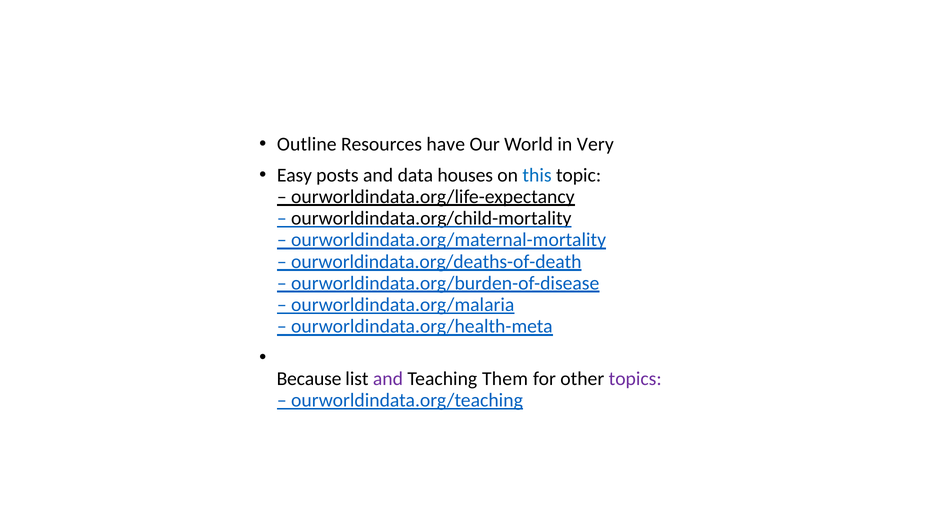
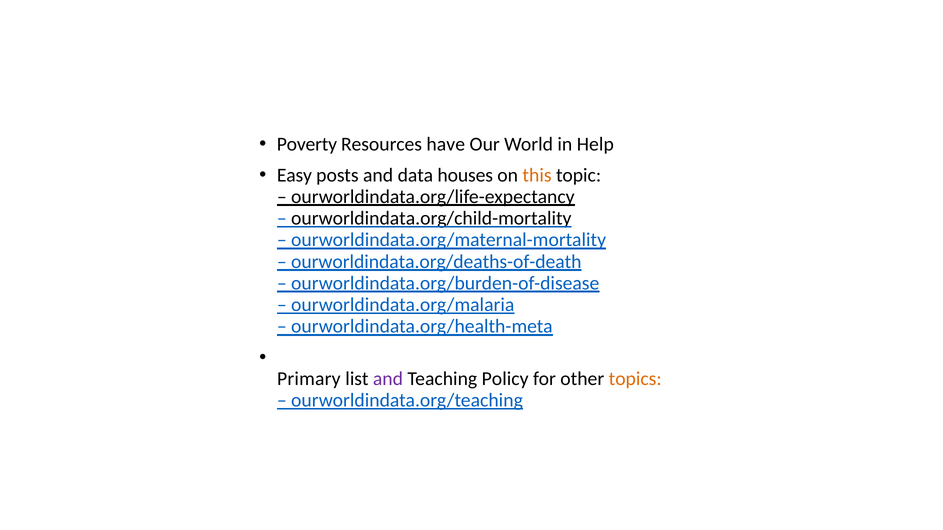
Outline: Outline -> Poverty
Very: Very -> Help
this colour: blue -> orange
Because: Because -> Primary
Them: Them -> Policy
topics colour: purple -> orange
